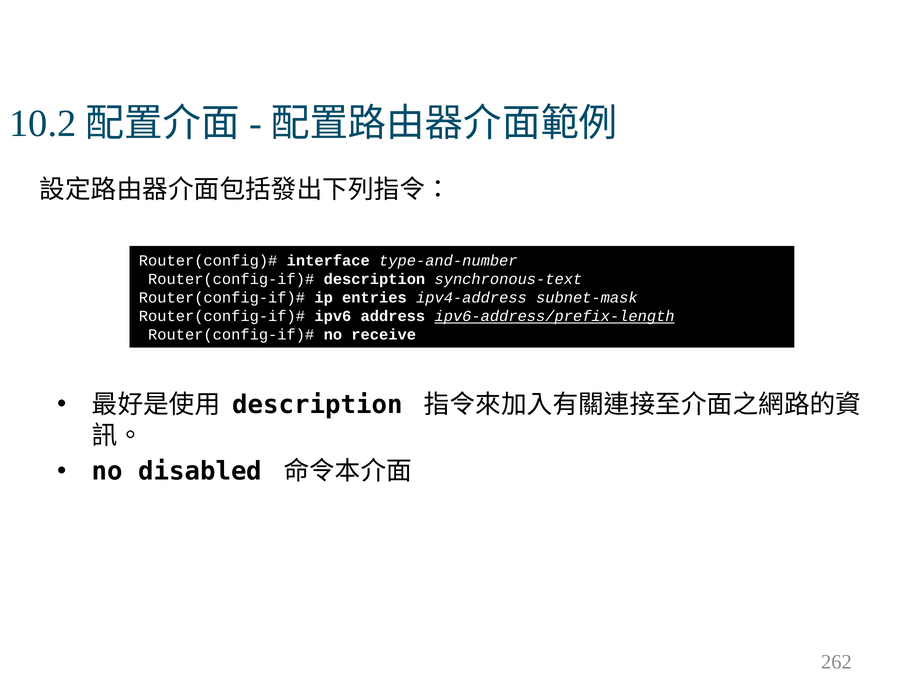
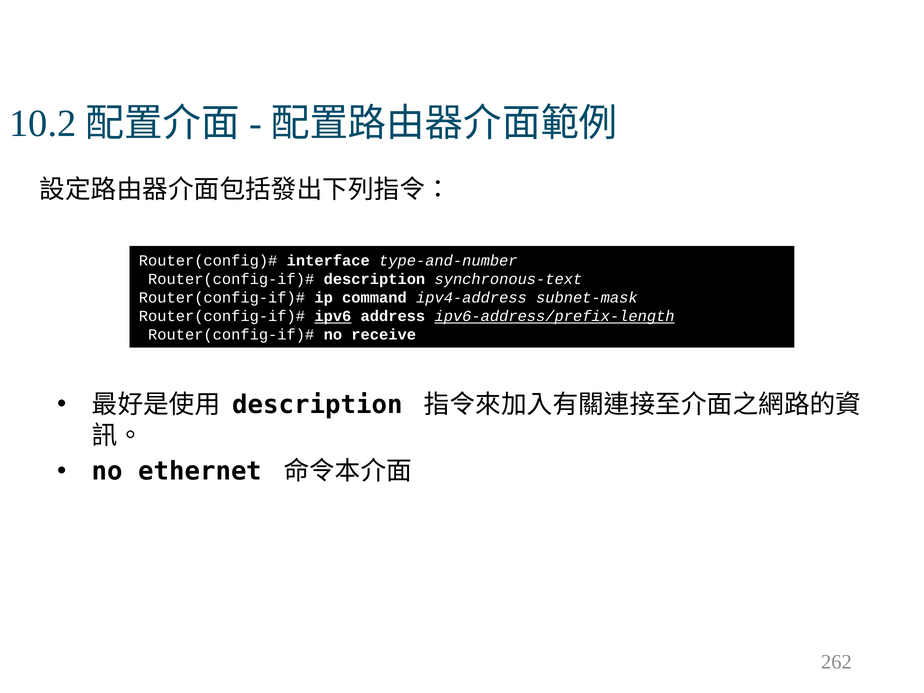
entries: entries -> command
ipv6 underline: none -> present
disabled: disabled -> ethernet
